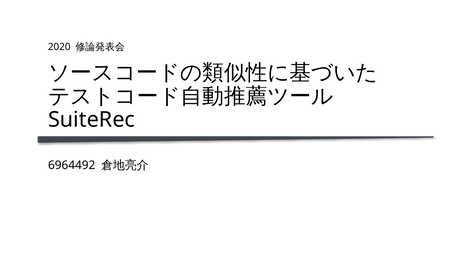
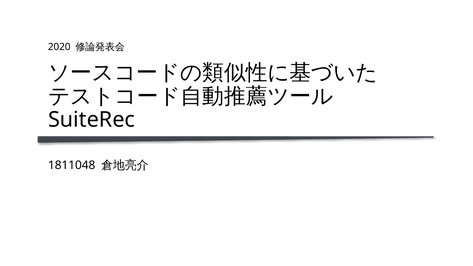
6964492: 6964492 -> 1811048
